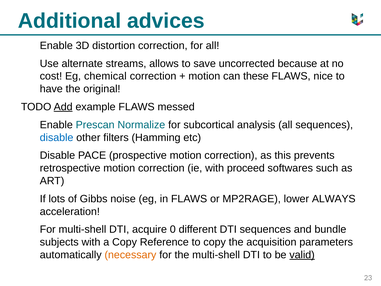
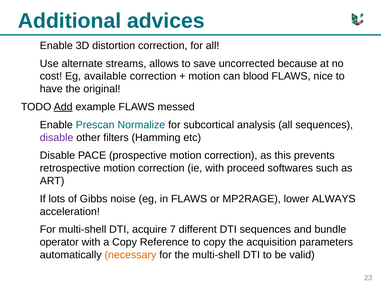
chemical: chemical -> available
these: these -> blood
disable at (57, 137) colour: blue -> purple
0: 0 -> 7
subjects: subjects -> operator
valid underline: present -> none
